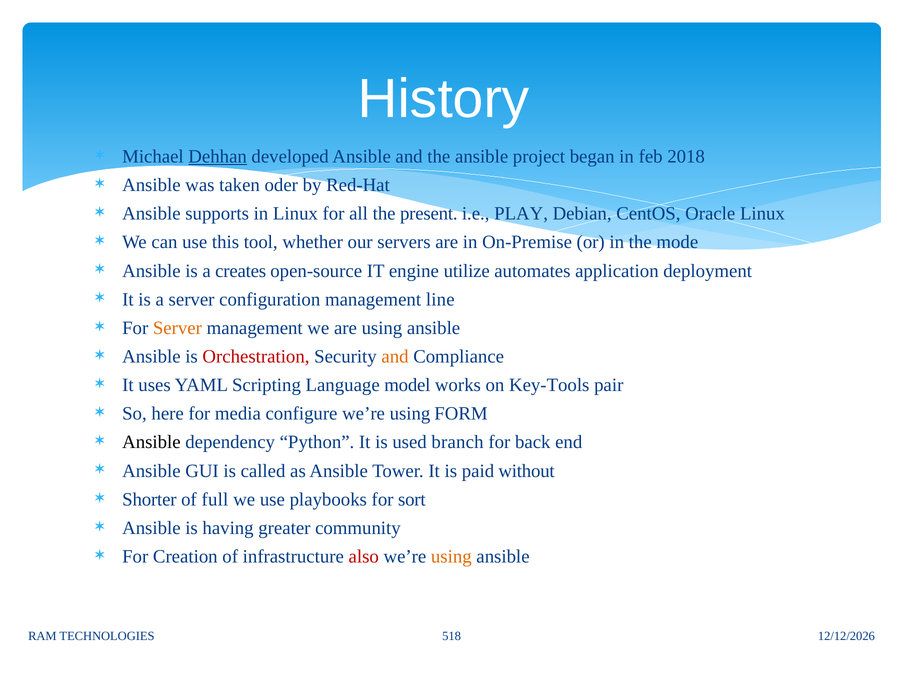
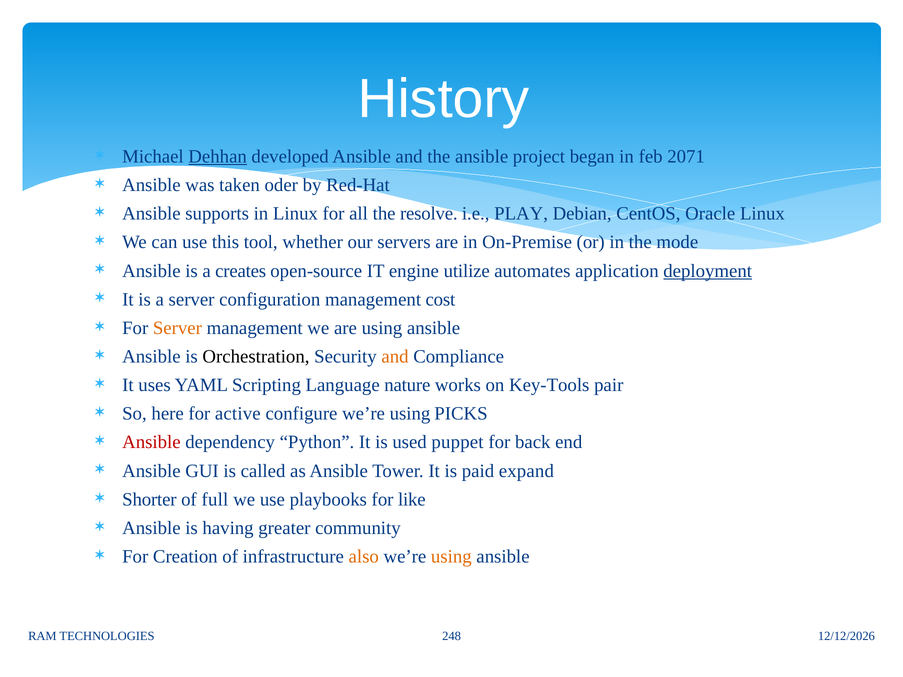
2018: 2018 -> 2071
present: present -> resolve
deployment underline: none -> present
line: line -> cost
Orchestration colour: red -> black
model: model -> nature
media: media -> active
FORM: FORM -> PICKS
Ansible at (151, 442) colour: black -> red
branch: branch -> puppet
without: without -> expand
sort: sort -> like
also colour: red -> orange
518: 518 -> 248
